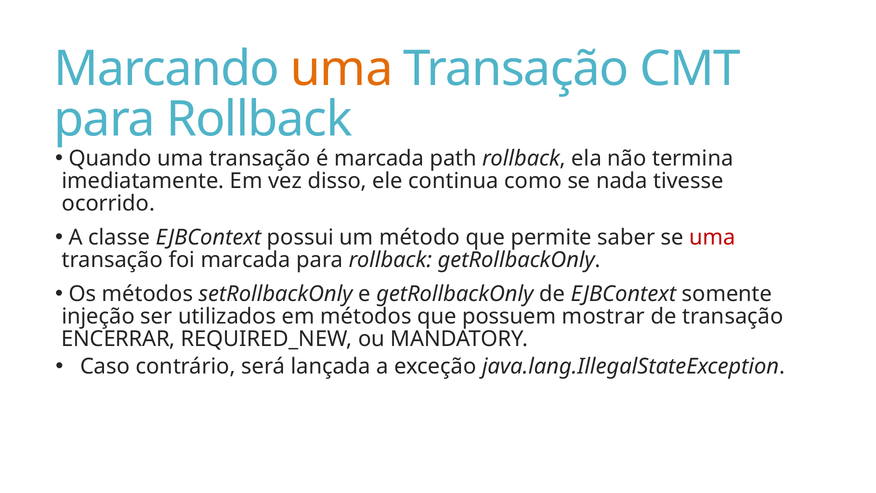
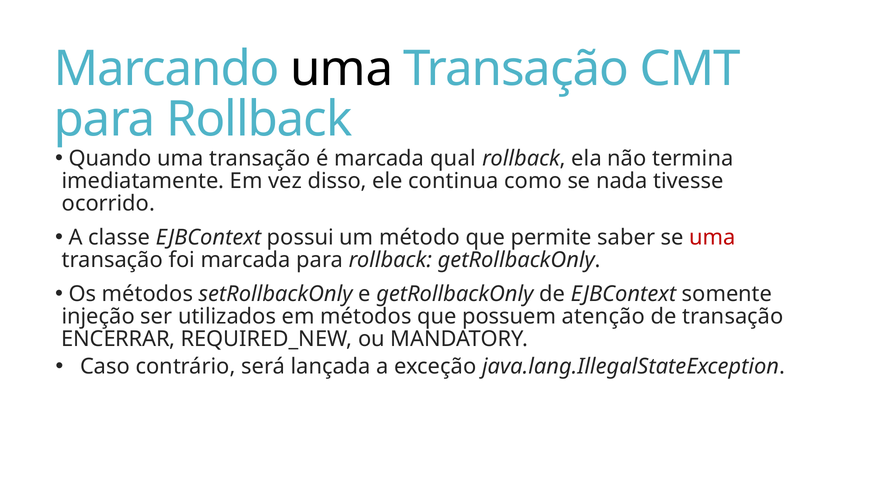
uma at (342, 69) colour: orange -> black
path: path -> qual
mostrar: mostrar -> atenção
